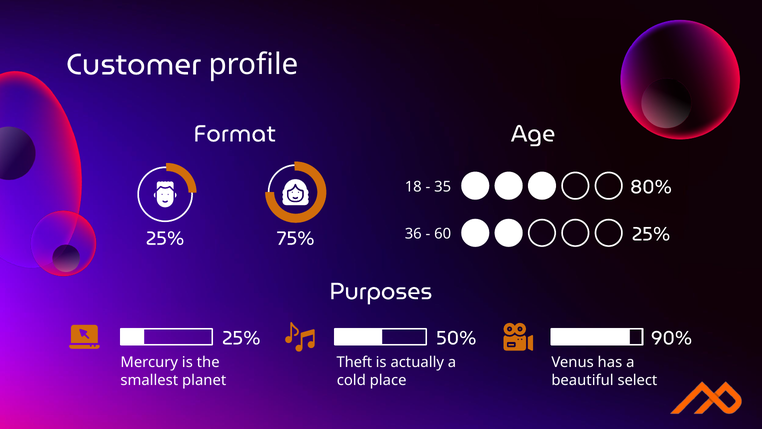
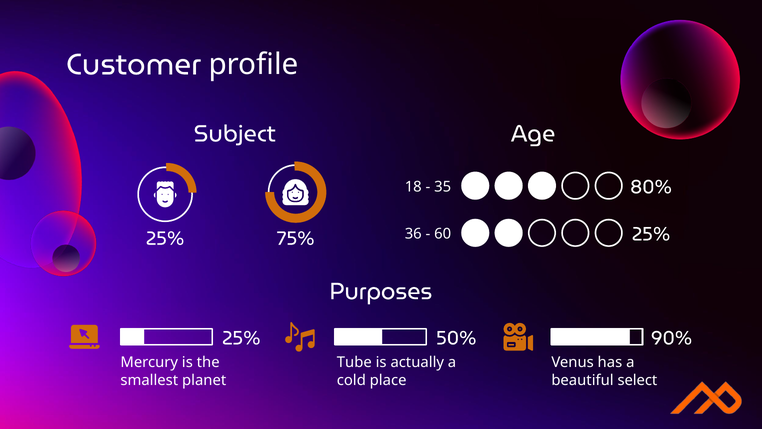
Format: Format -> Subject
Theft: Theft -> Tube
